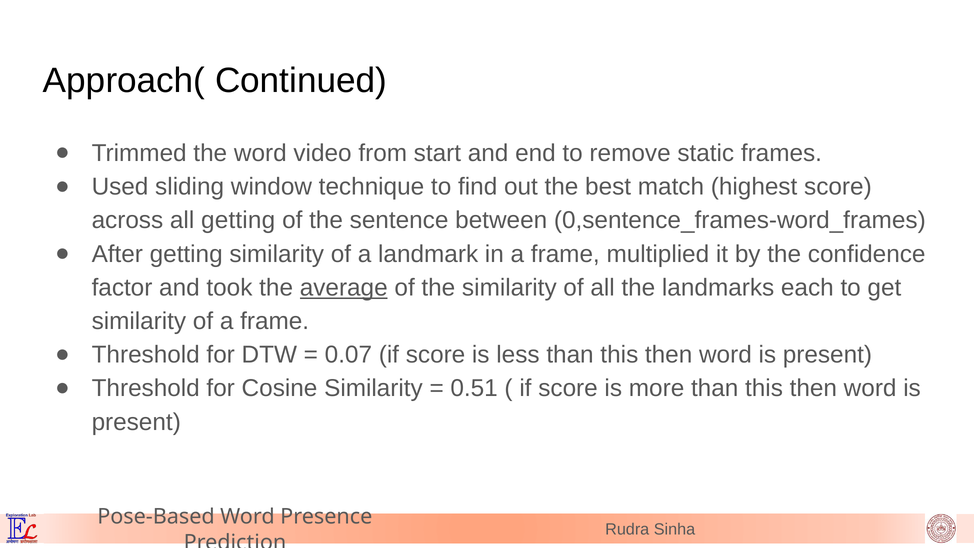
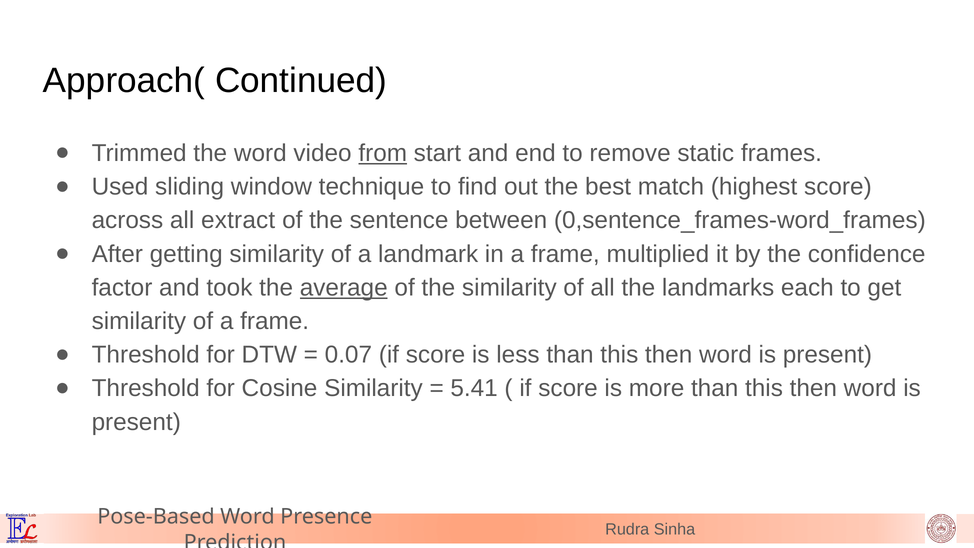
from underline: none -> present
all getting: getting -> extract
0.51: 0.51 -> 5.41
